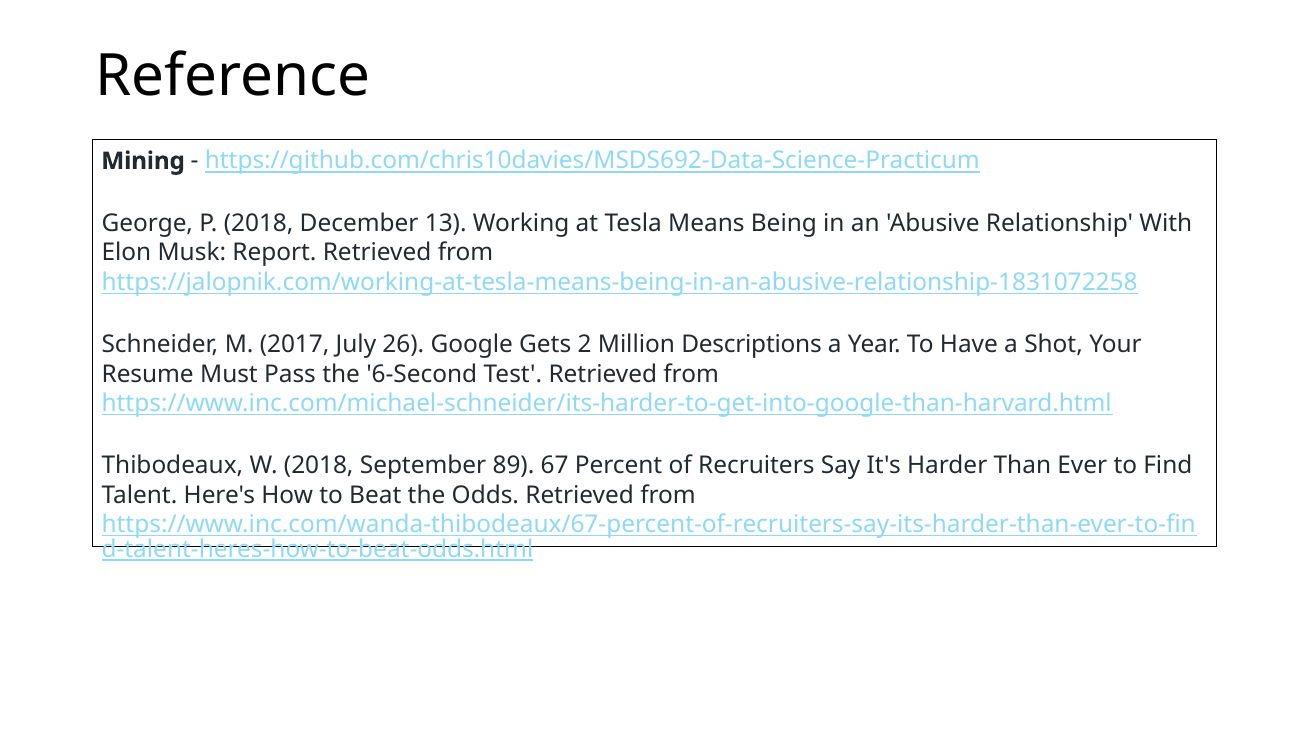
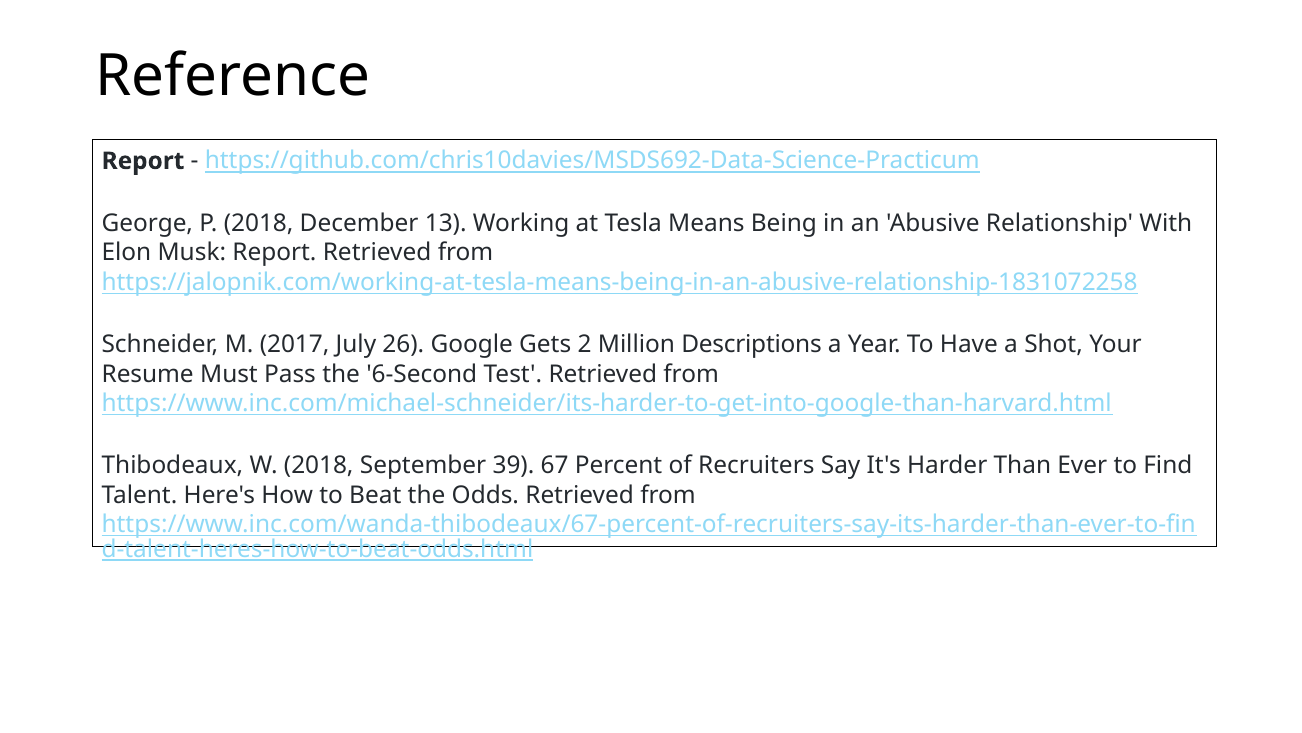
Mining at (143, 161): Mining -> Report
89: 89 -> 39
